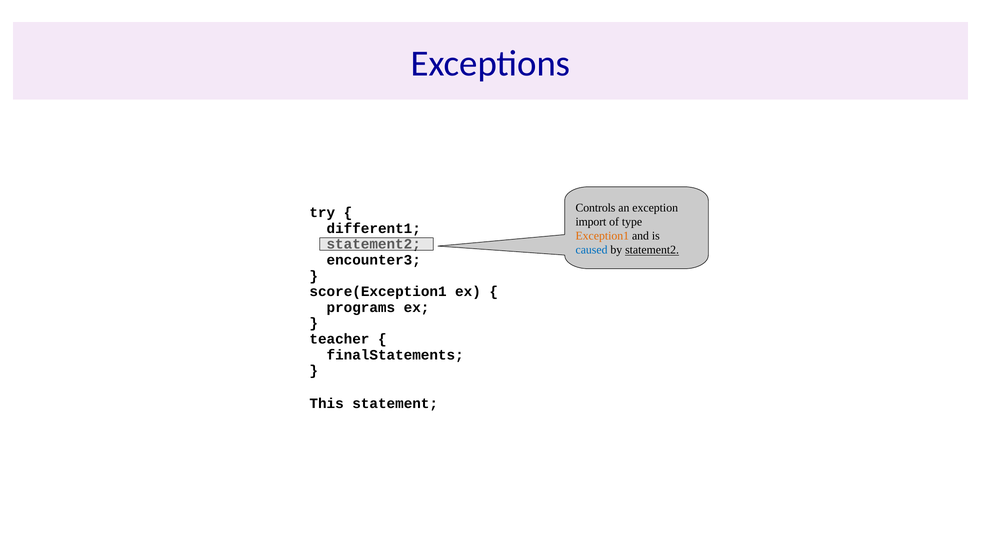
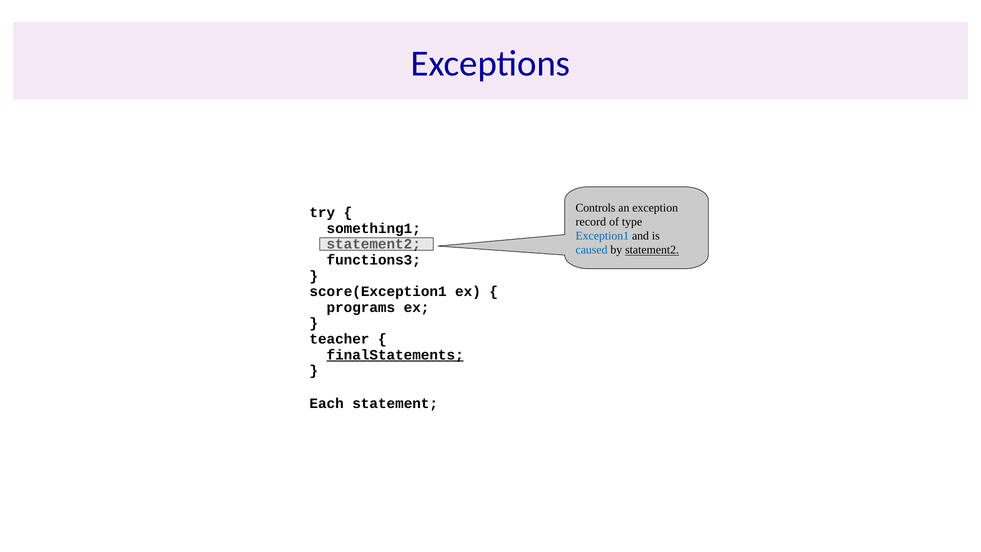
import: import -> record
different1: different1 -> something1
Exception1 colour: orange -> blue
encounter3: encounter3 -> functions3
finalStatements underline: none -> present
This: This -> Each
